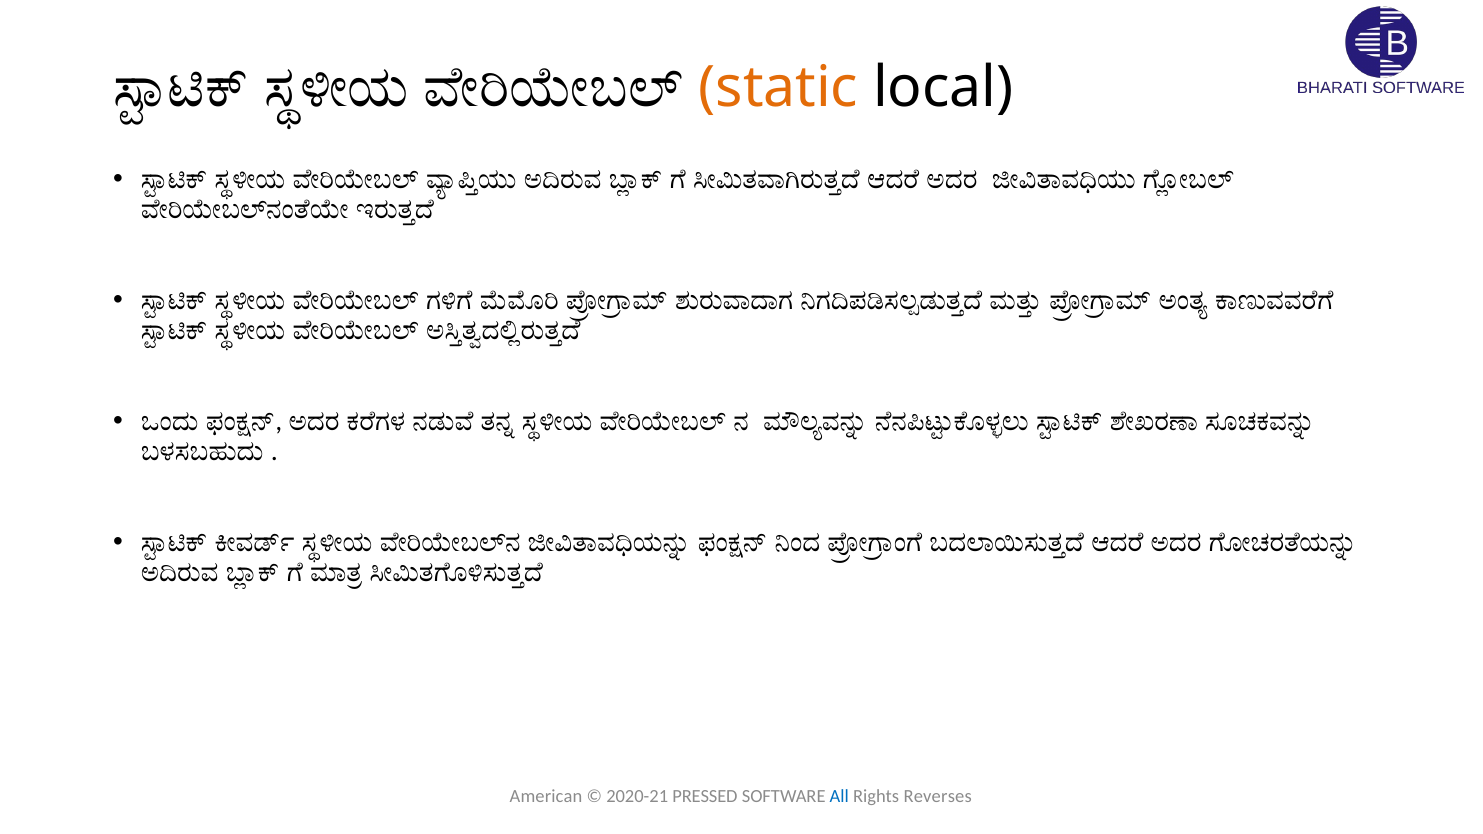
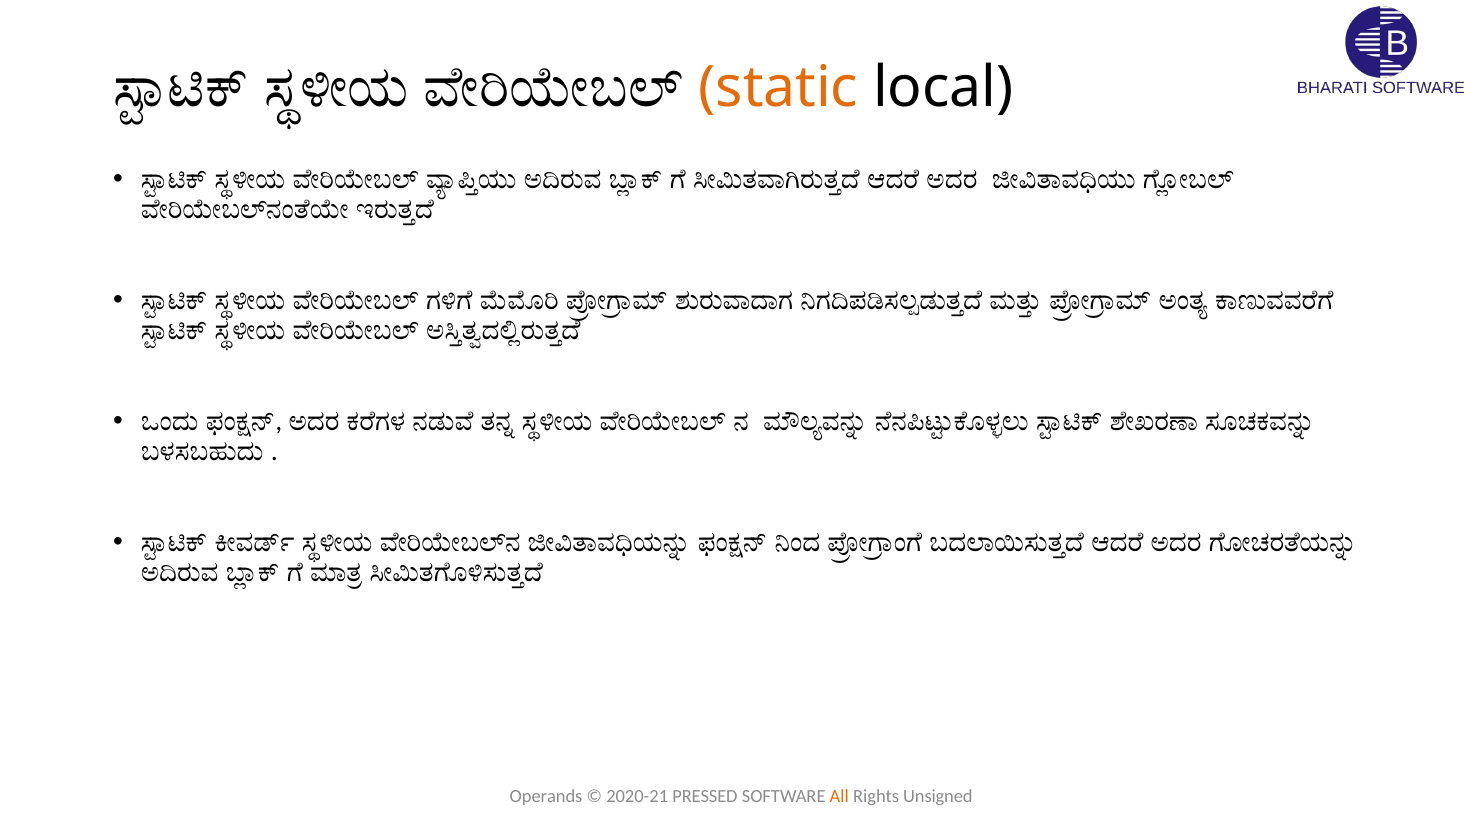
American: American -> Operands
All colour: blue -> orange
Reverses: Reverses -> Unsigned
